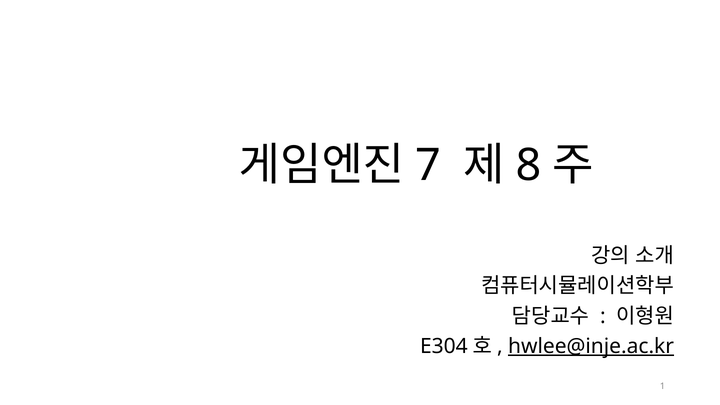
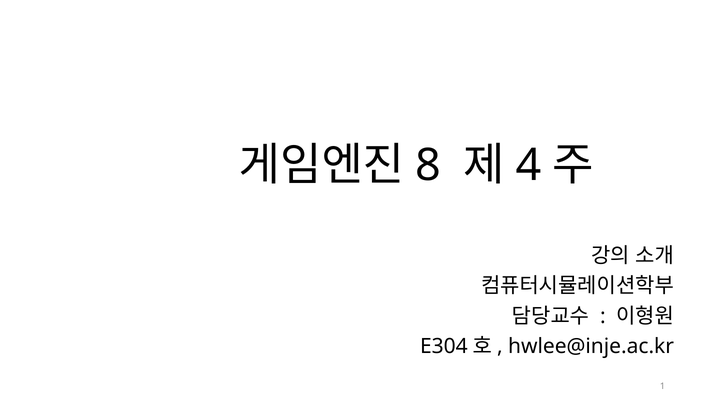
7: 7 -> 8
8: 8 -> 4
hwlee@inje.ac.kr underline: present -> none
